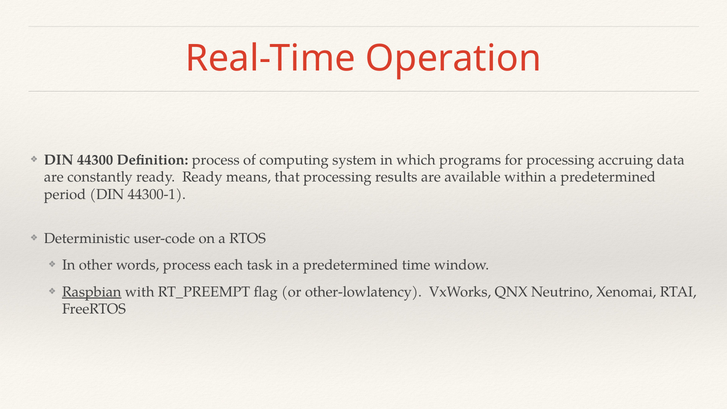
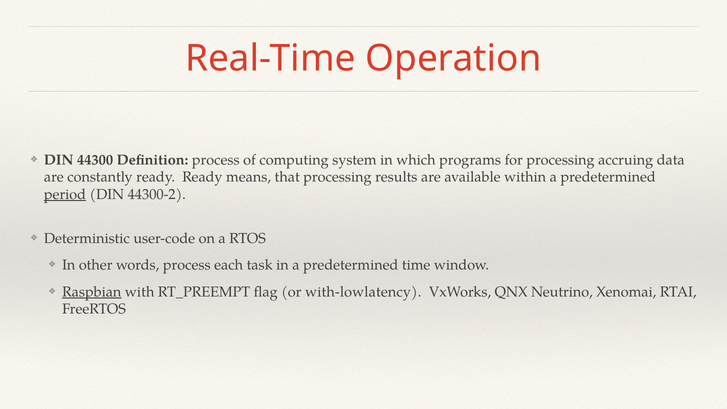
period underline: none -> present
44300-1: 44300-1 -> 44300-2
other-lowlatency: other-lowlatency -> with-lowlatency
